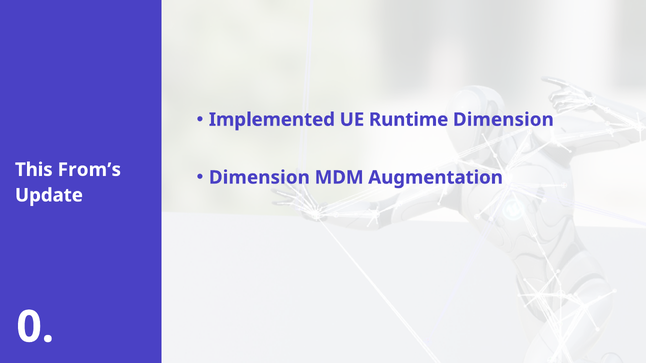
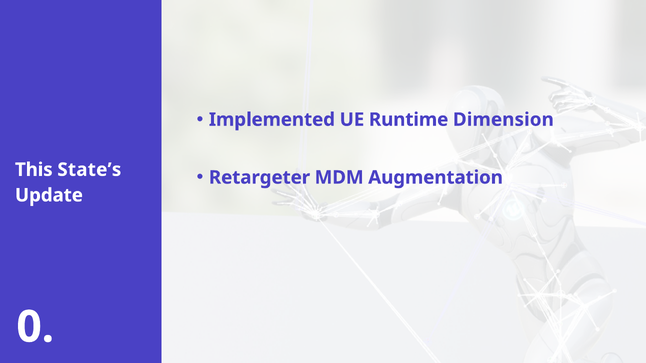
From’s: From’s -> State’s
Dimension at (259, 178): Dimension -> Retargeter
